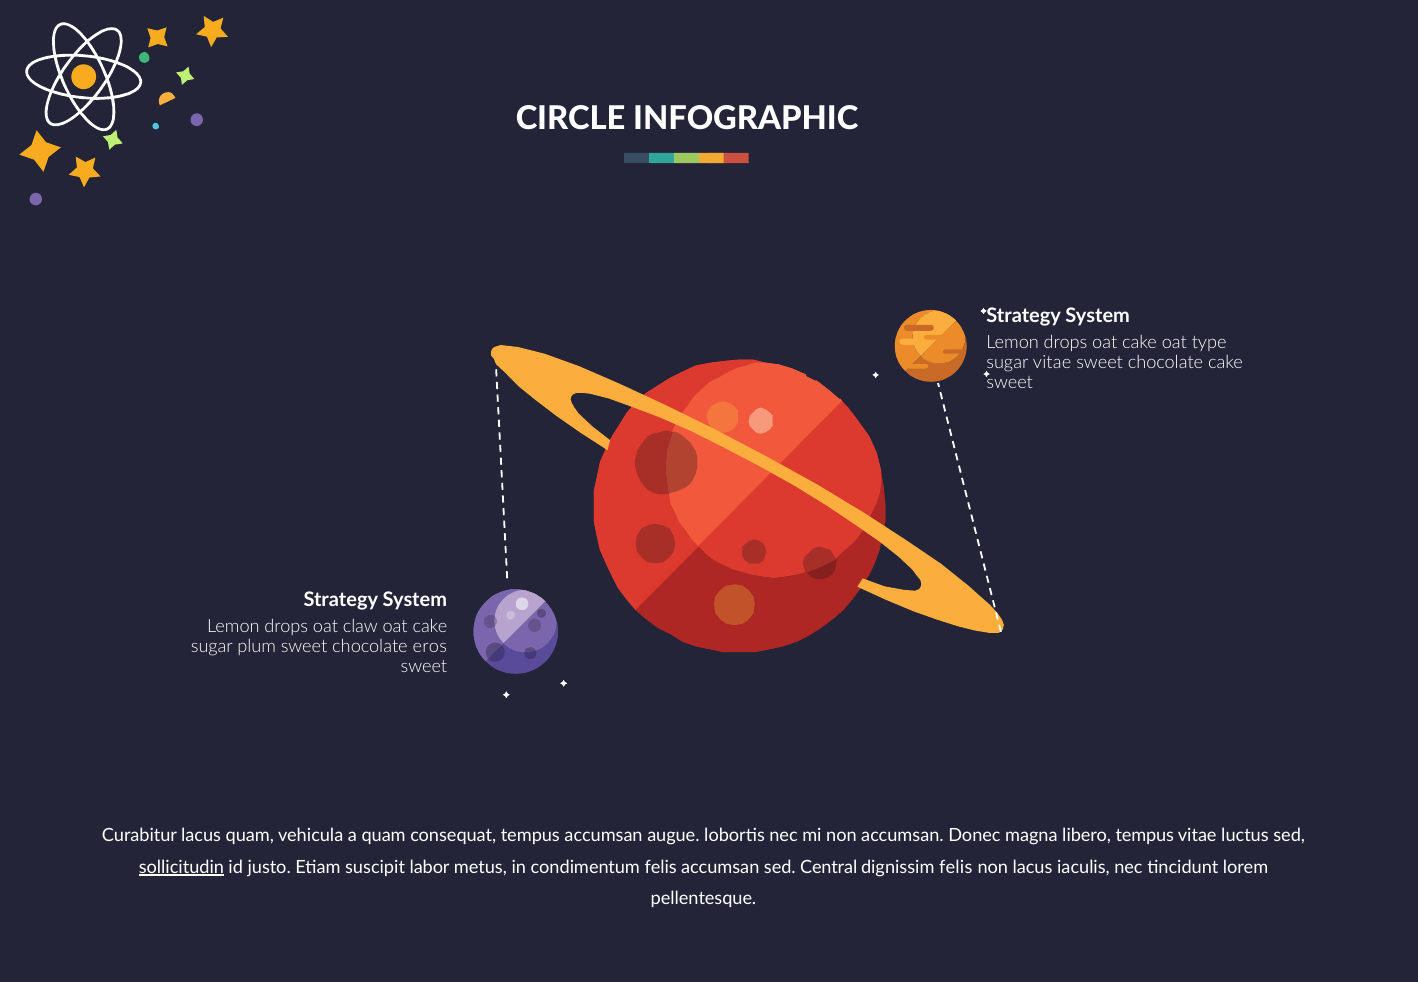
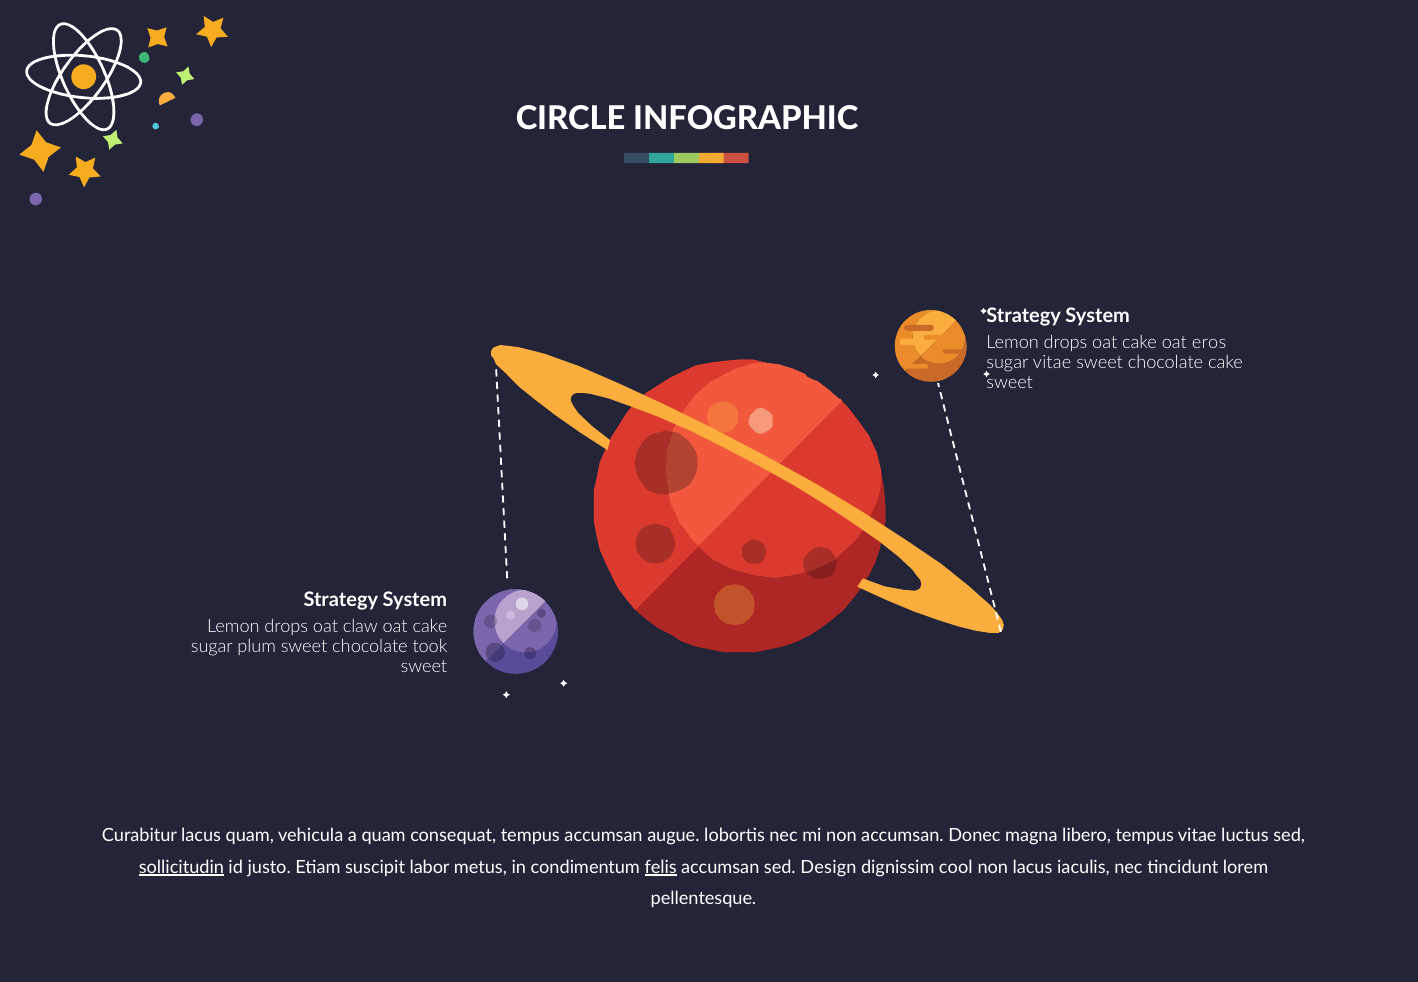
type: type -> eros
eros: eros -> took
felis at (661, 867) underline: none -> present
Central: Central -> Design
dignissim felis: felis -> cool
